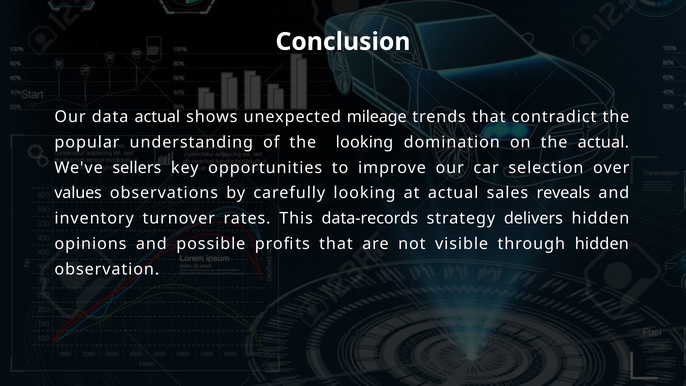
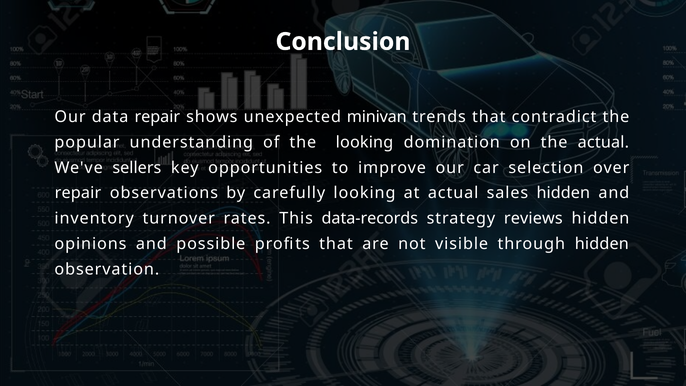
data actual: actual -> repair
mileage: mileage -> minivan
values at (78, 193): values -> repair
sales reveals: reveals -> hidden
delivers: delivers -> reviews
